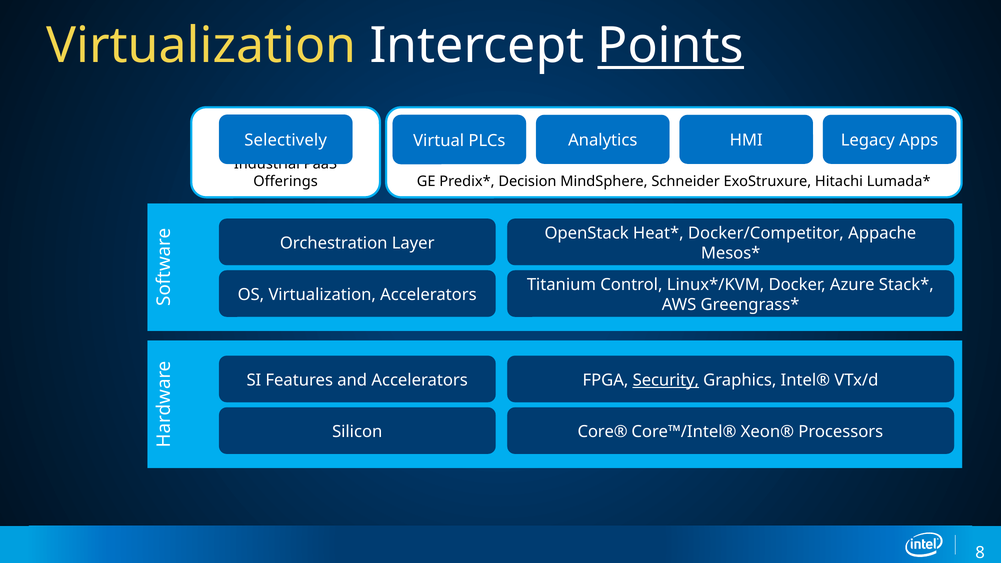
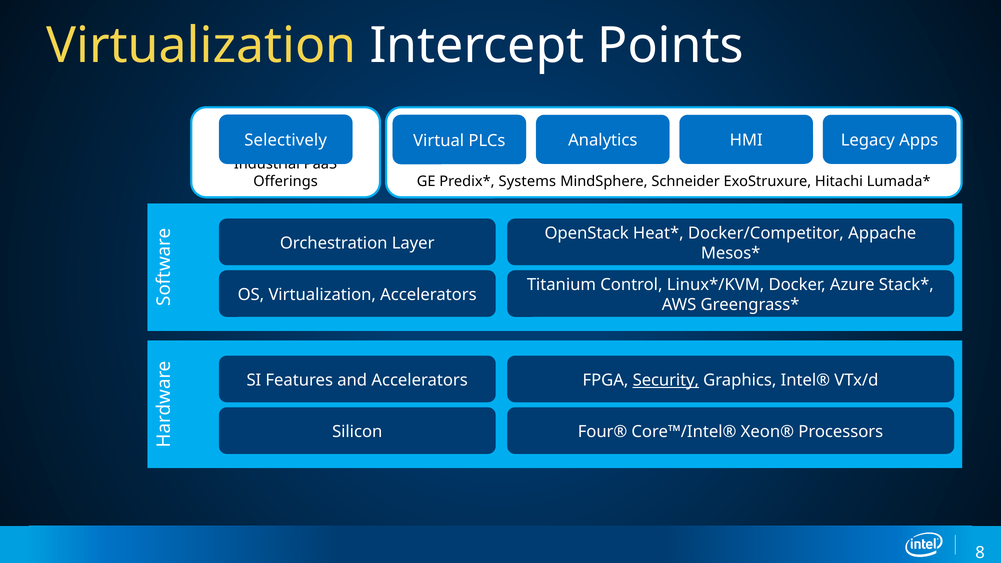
Points underline: present -> none
Decision: Decision -> Systems
Core®: Core® -> Four®
